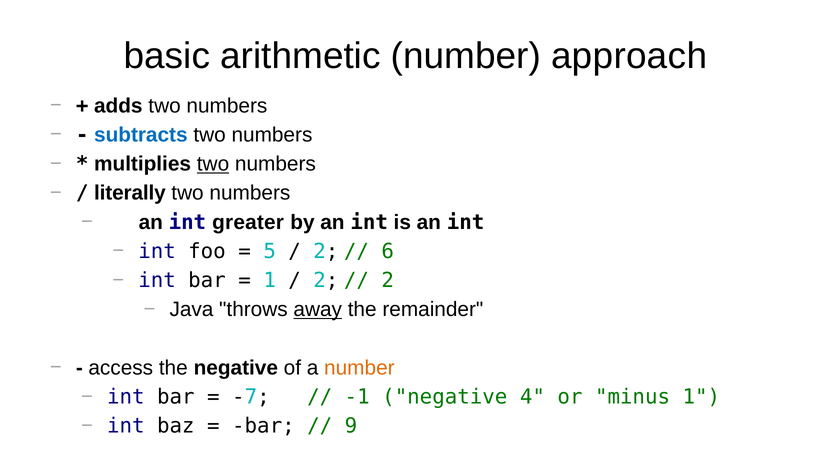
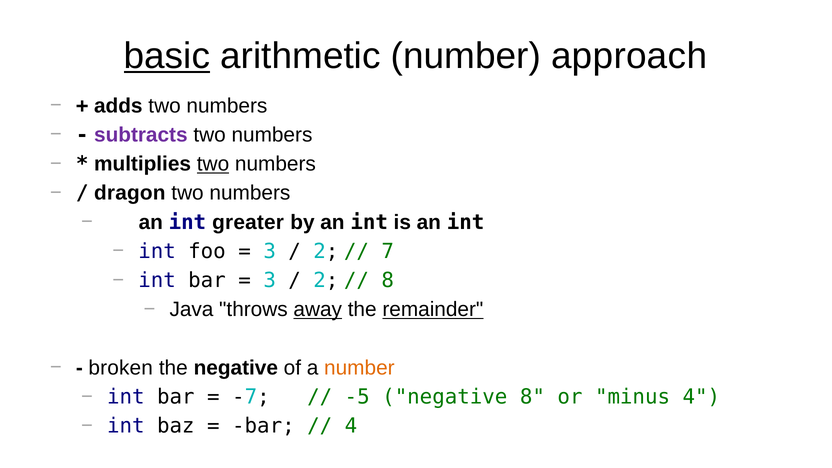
basic underline: none -> present
subtracts colour: blue -> purple
literally: literally -> dragon
5 at (270, 251): 5 -> 3
6: 6 -> 7
1 at (270, 280): 1 -> 3
2 at (388, 280): 2 -> 8
remainder underline: none -> present
access: access -> broken
-1: -1 -> -5
negative 4: 4 -> 8
minus 1: 1 -> 4
9 at (351, 426): 9 -> 4
